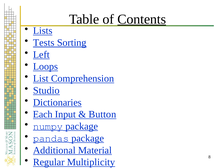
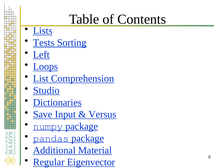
Contents underline: present -> none
Each: Each -> Save
Button: Button -> Versus
Multiplicity: Multiplicity -> Eigenvector
